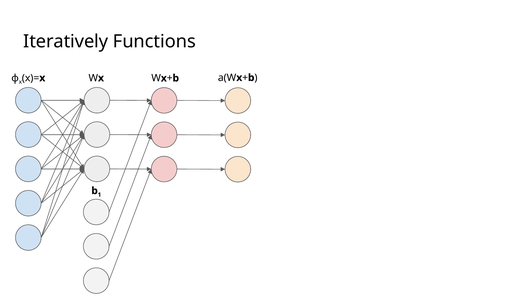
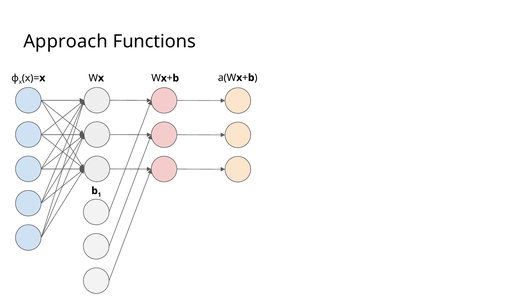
Iteratively: Iteratively -> Approach
